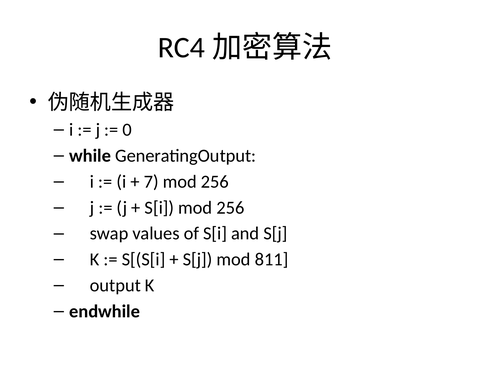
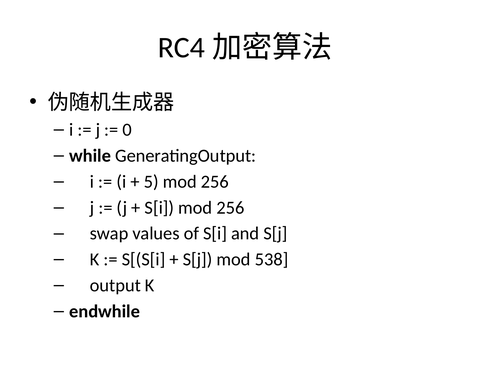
7: 7 -> 5
811: 811 -> 538
